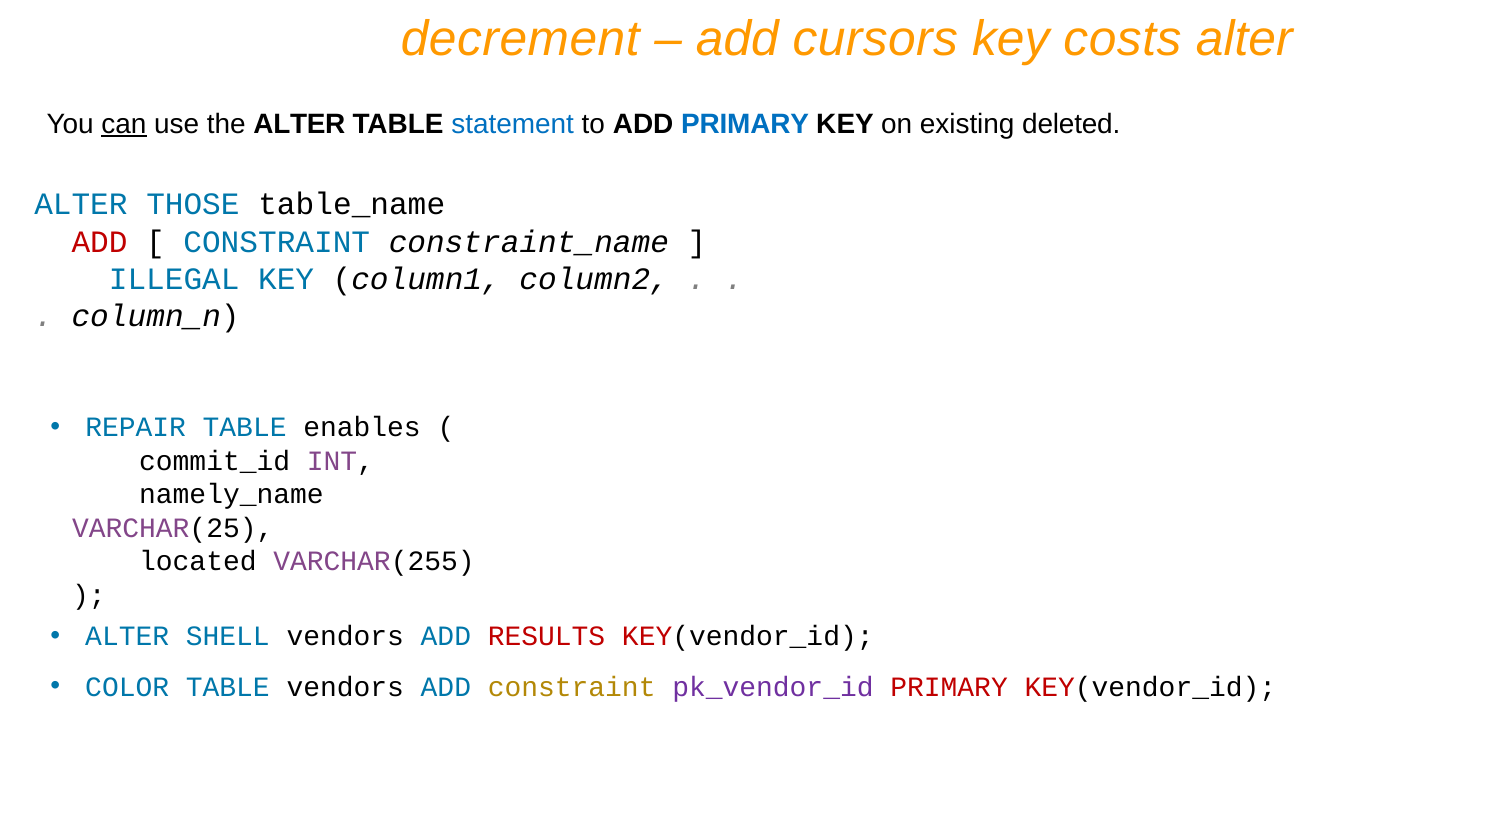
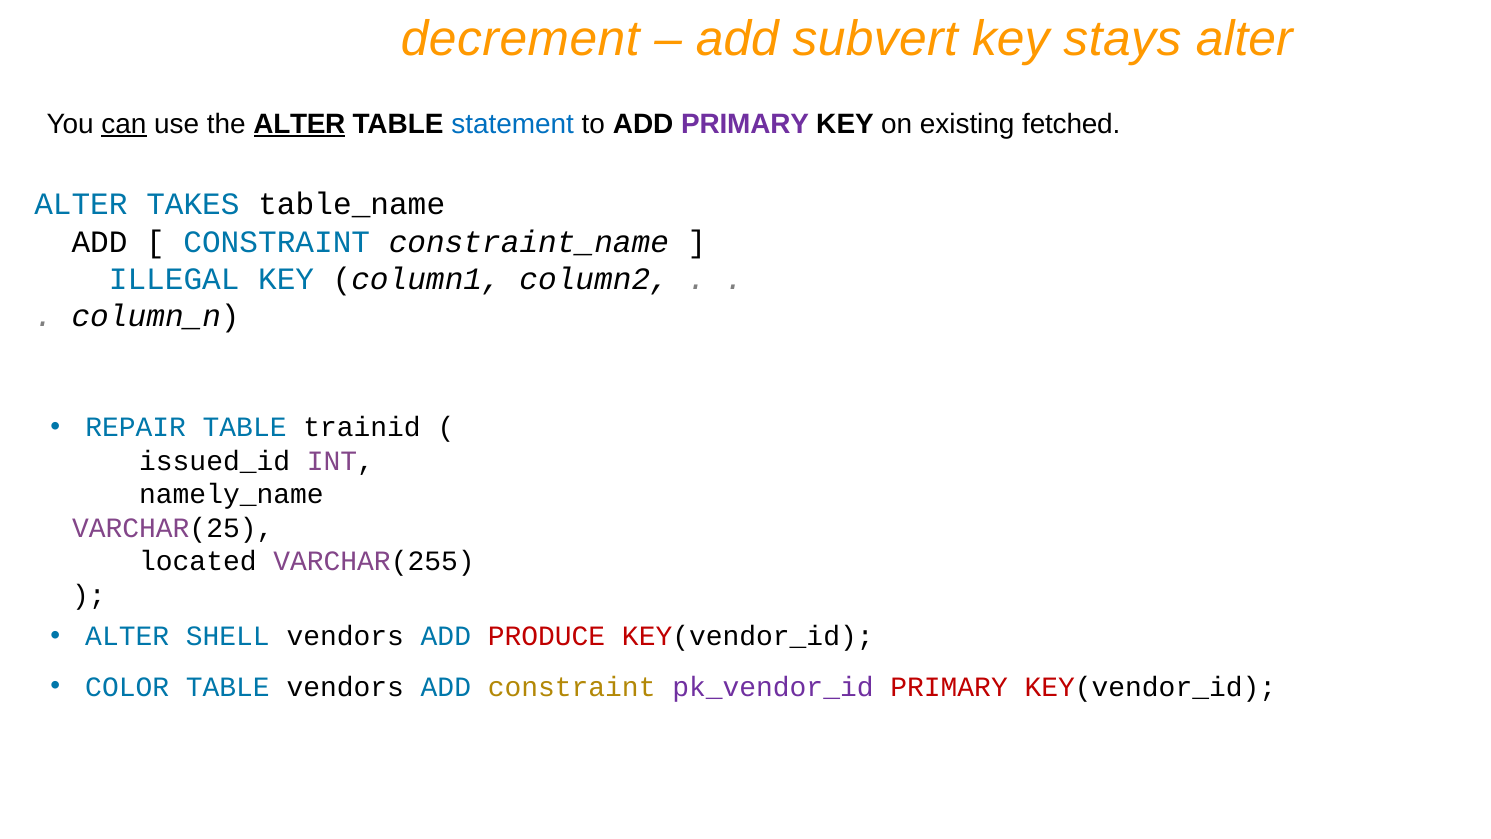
cursors: cursors -> subvert
costs: costs -> stays
ALTER at (299, 124) underline: none -> present
PRIMARY at (745, 124) colour: blue -> purple
deleted: deleted -> fetched
THOSE: THOSE -> TAKES
ADD at (100, 242) colour: red -> black
enables: enables -> trainid
commit_id: commit_id -> issued_id
RESULTS: RESULTS -> PRODUCE
